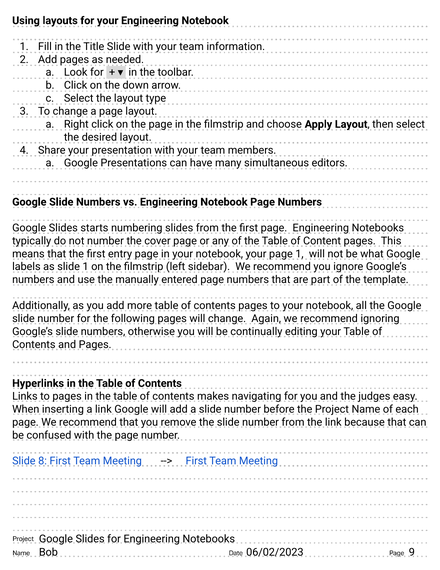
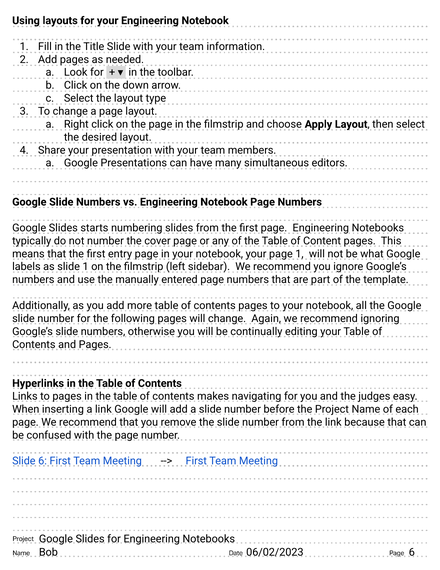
Slide 8: 8 -> 6
06/02/2023 9: 9 -> 6
